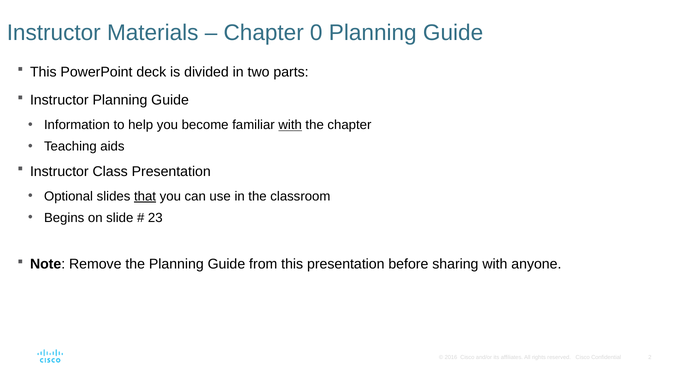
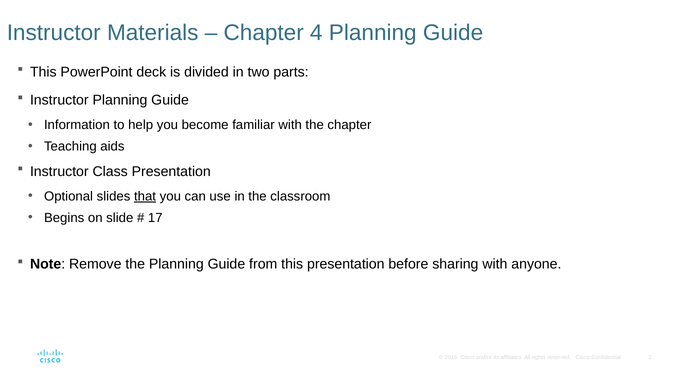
0: 0 -> 4
with at (290, 125) underline: present -> none
23: 23 -> 17
